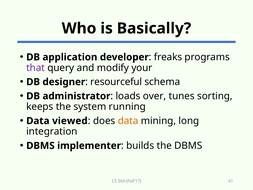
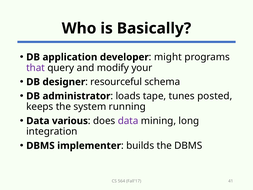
freaks: freaks -> might
over: over -> tape
sorting: sorting -> posted
viewed: viewed -> various
data at (128, 121) colour: orange -> purple
